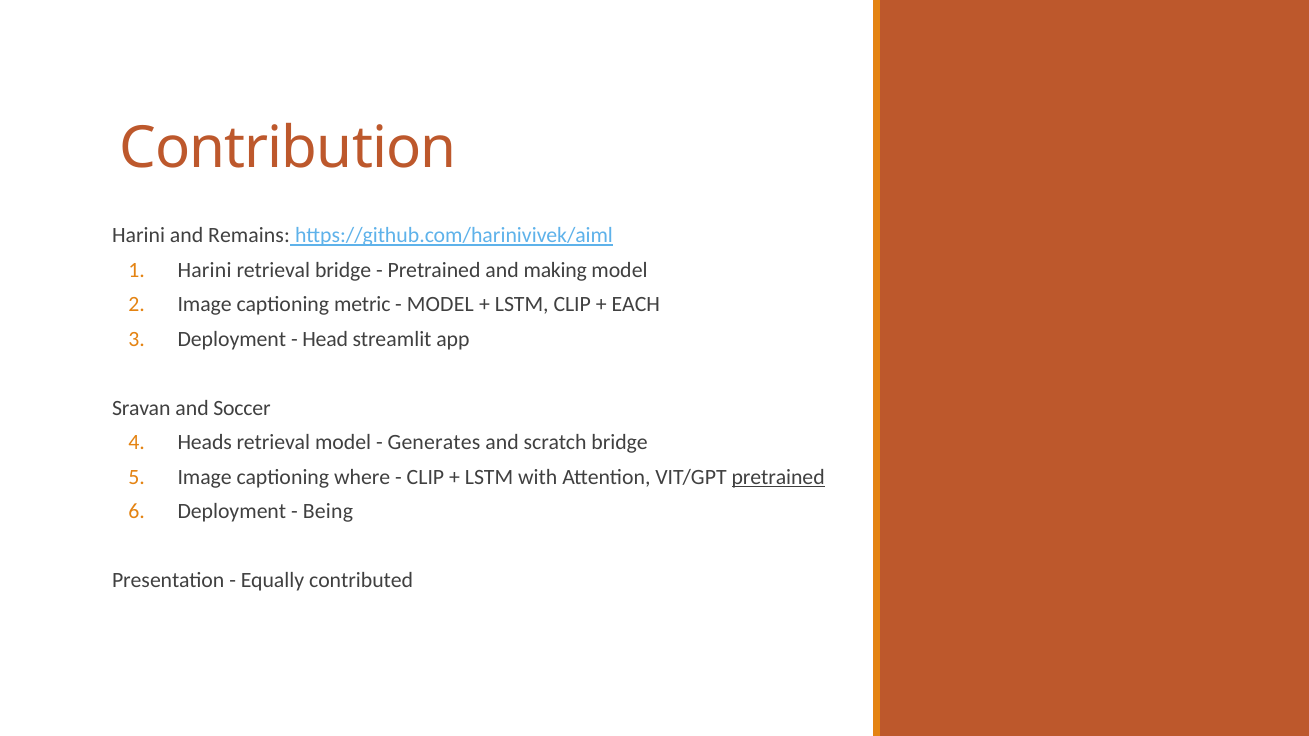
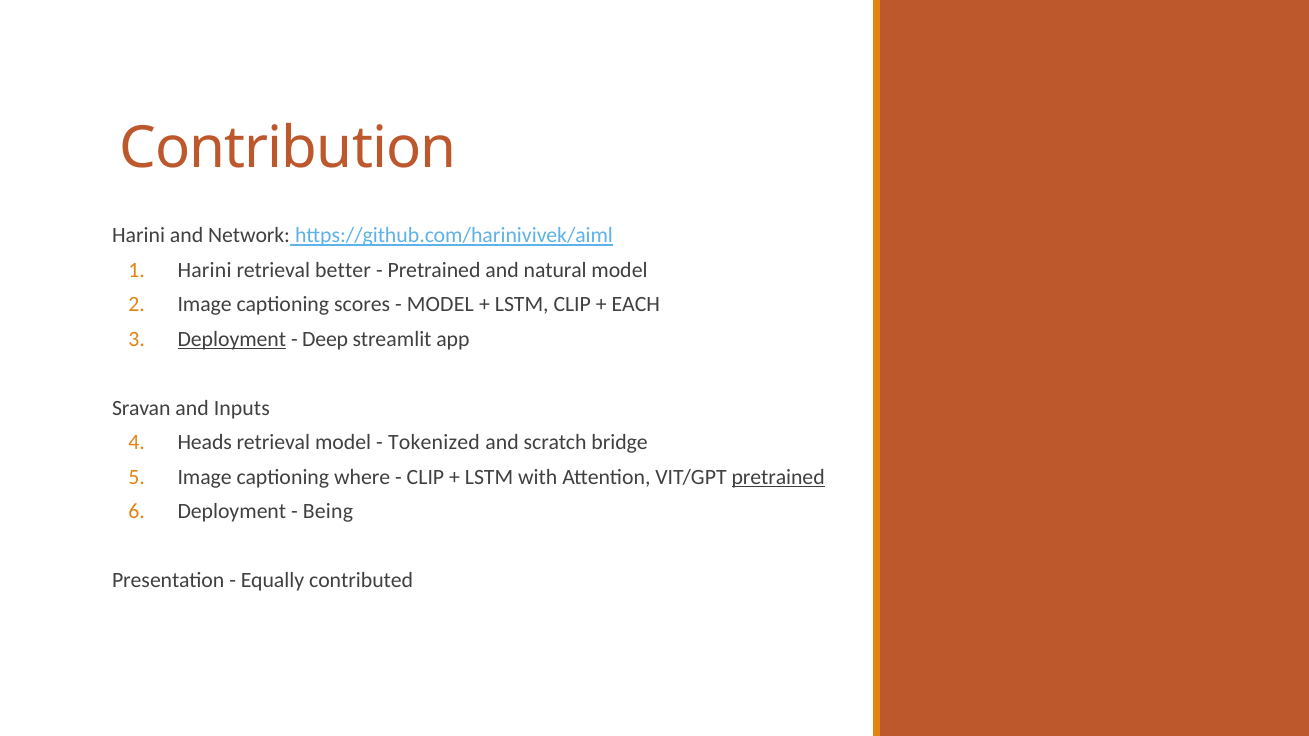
Remains: Remains -> Network
retrieval bridge: bridge -> better
making: making -> natural
metric: metric -> scores
Deployment at (232, 339) underline: none -> present
Head: Head -> Deep
Soccer: Soccer -> Inputs
Generates: Generates -> Tokenized
